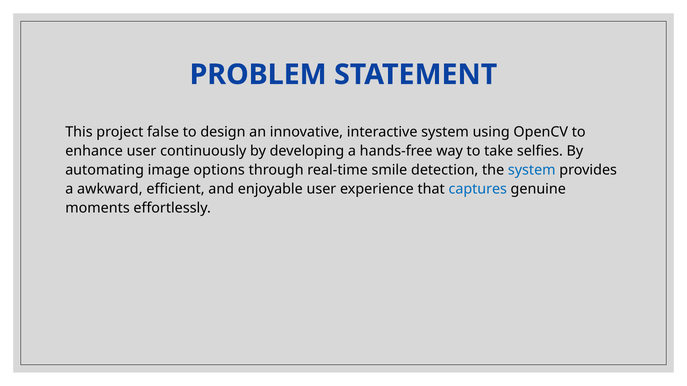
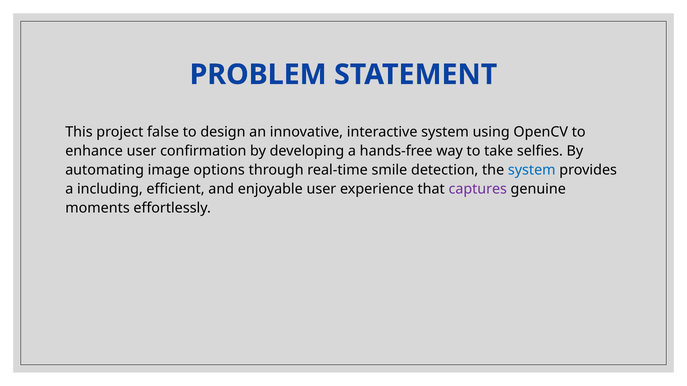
continuously: continuously -> confirmation
awkward: awkward -> including
captures colour: blue -> purple
